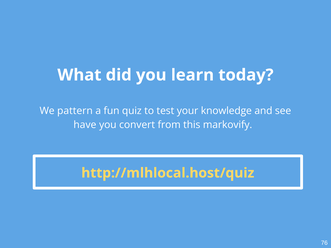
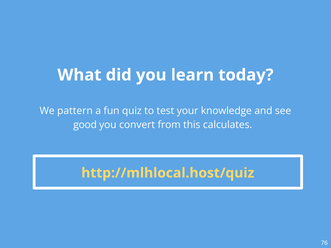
have: have -> good
markovify: markovify -> calculates
